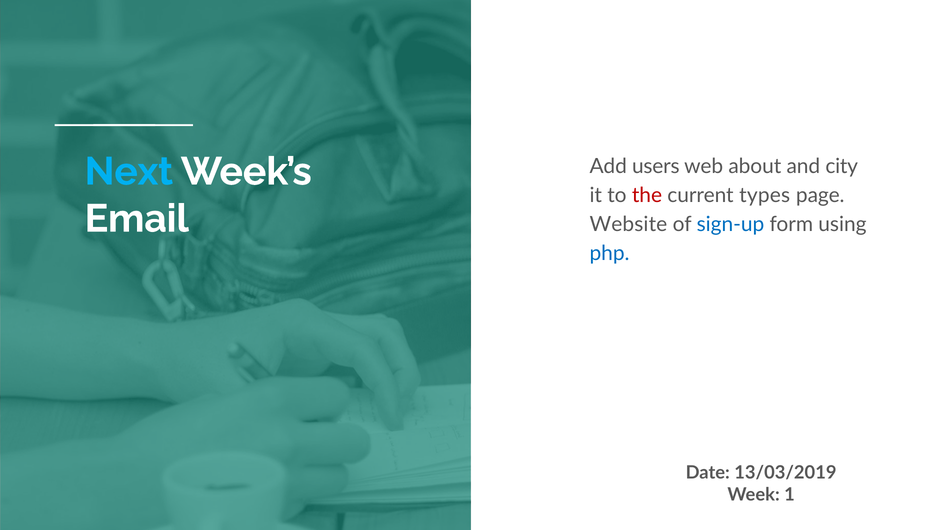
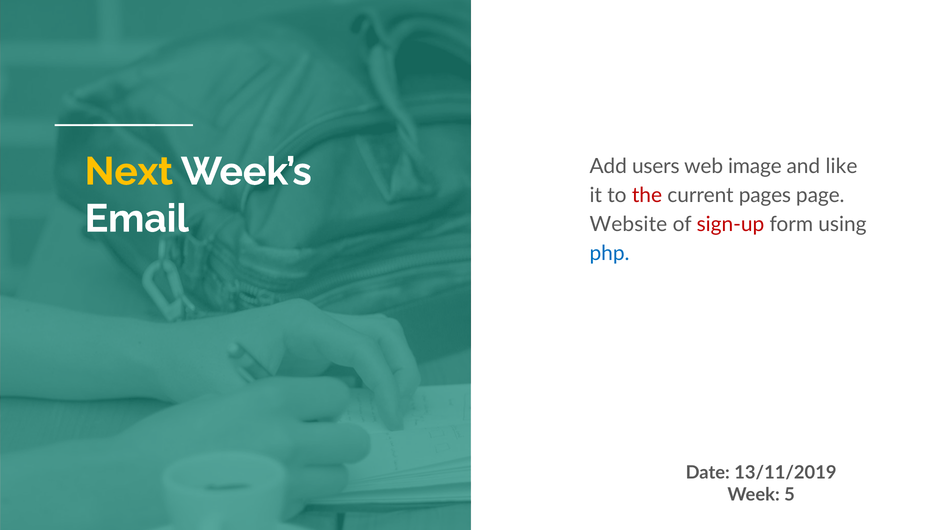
Next colour: light blue -> yellow
about: about -> image
city: city -> like
types: types -> pages
sign-up colour: blue -> red
13/03/2019: 13/03/2019 -> 13/11/2019
1: 1 -> 5
